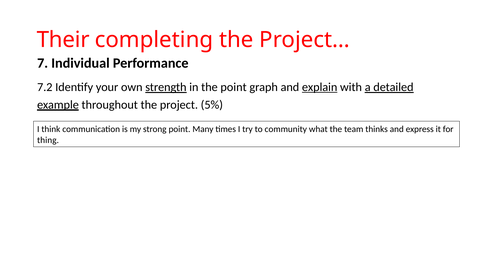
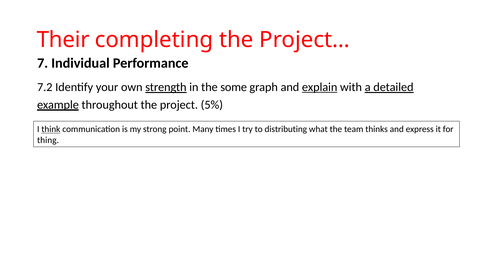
the point: point -> some
think underline: none -> present
community: community -> distributing
